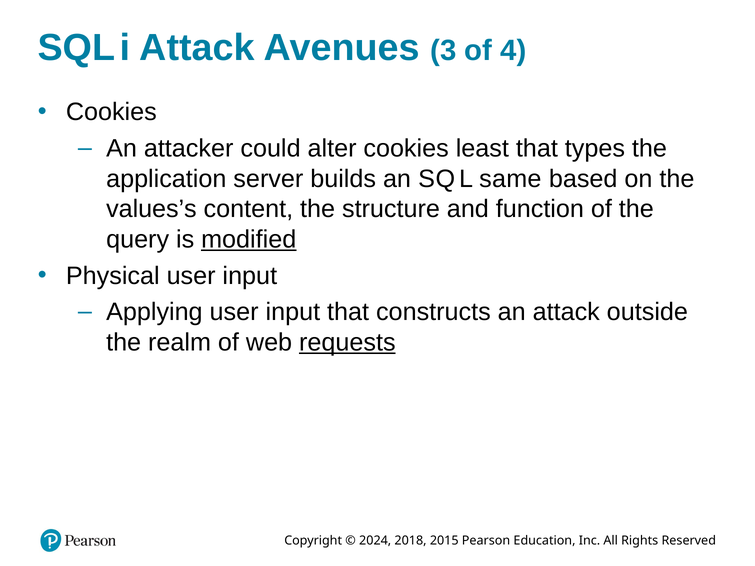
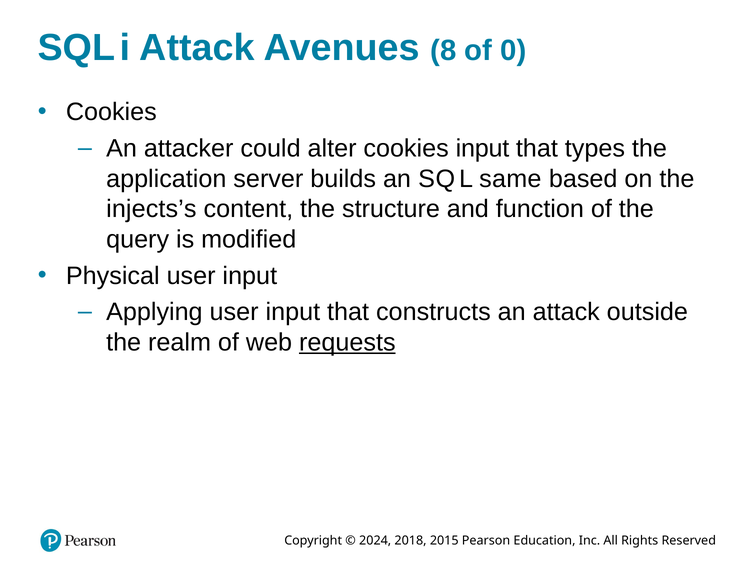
3: 3 -> 8
4: 4 -> 0
cookies least: least -> input
values’s: values’s -> injects’s
modified underline: present -> none
